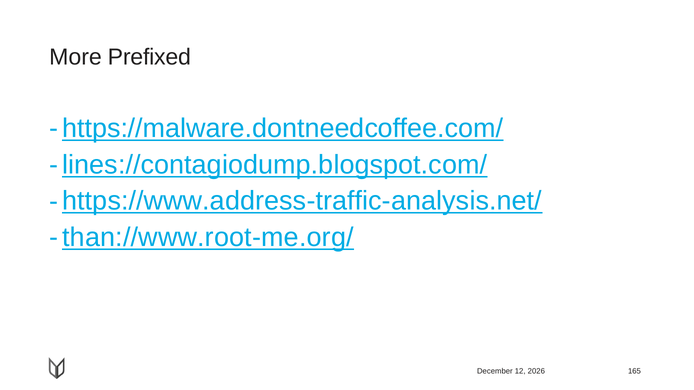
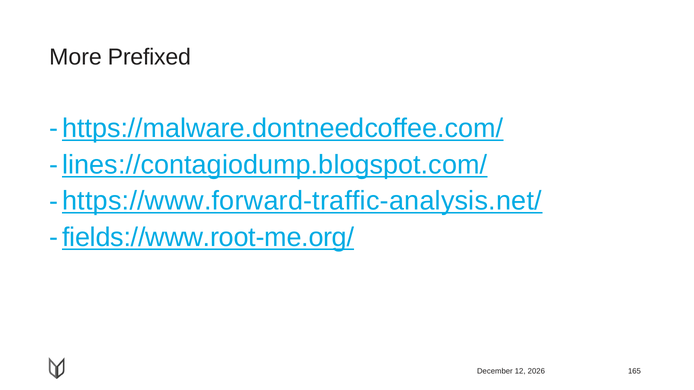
https://www.address-traffic-analysis.net/: https://www.address-traffic-analysis.net/ -> https://www.forward-traffic-analysis.net/
than://www.root-me.org/: than://www.root-me.org/ -> fields://www.root-me.org/
